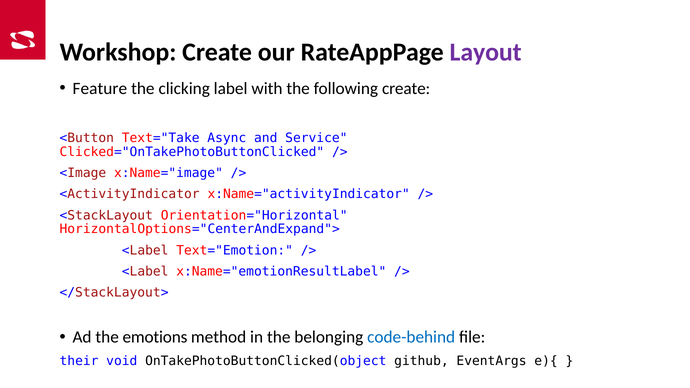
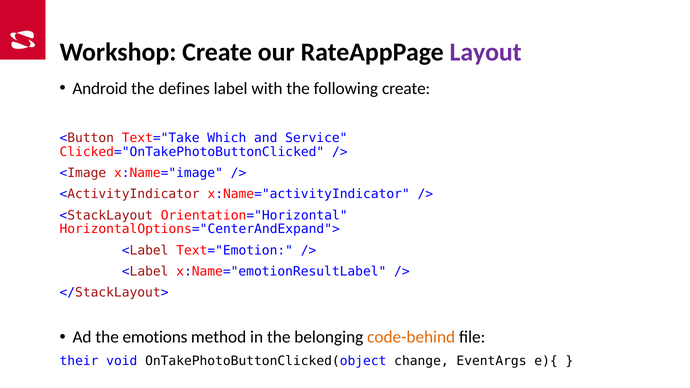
Feature: Feature -> Android
clicking: clicking -> defines
Async: Async -> Which
code-behind colour: blue -> orange
github: github -> change
